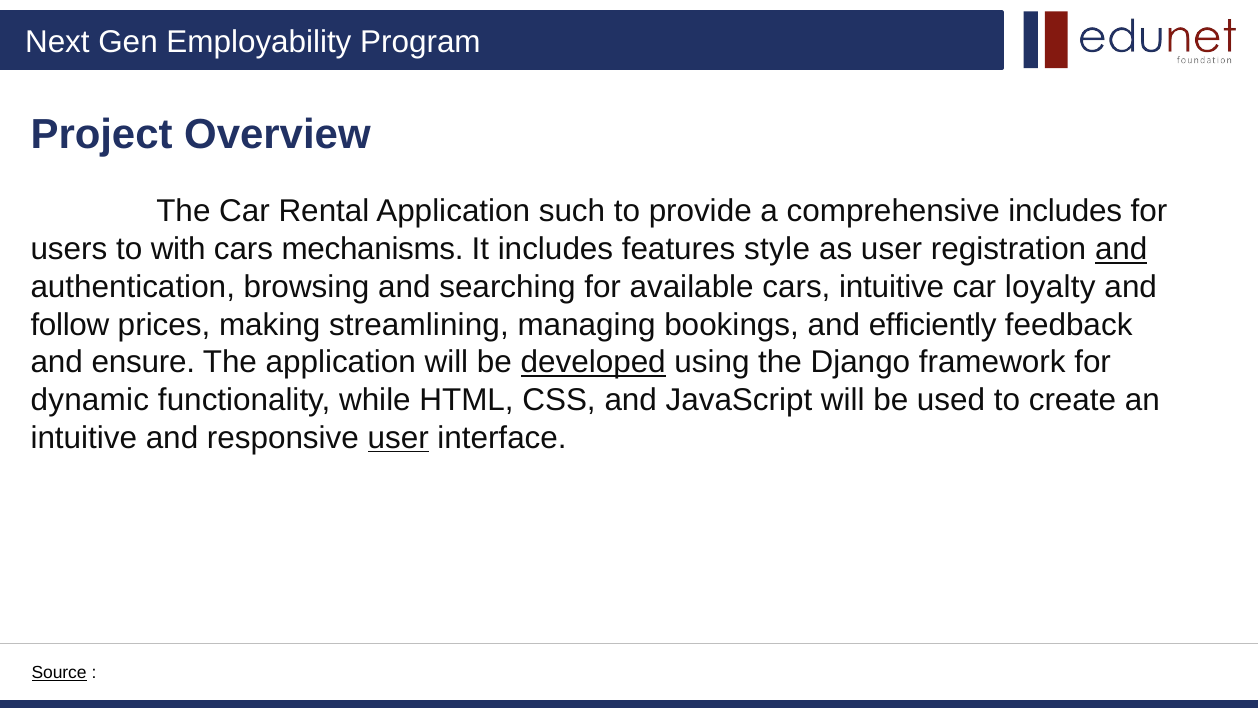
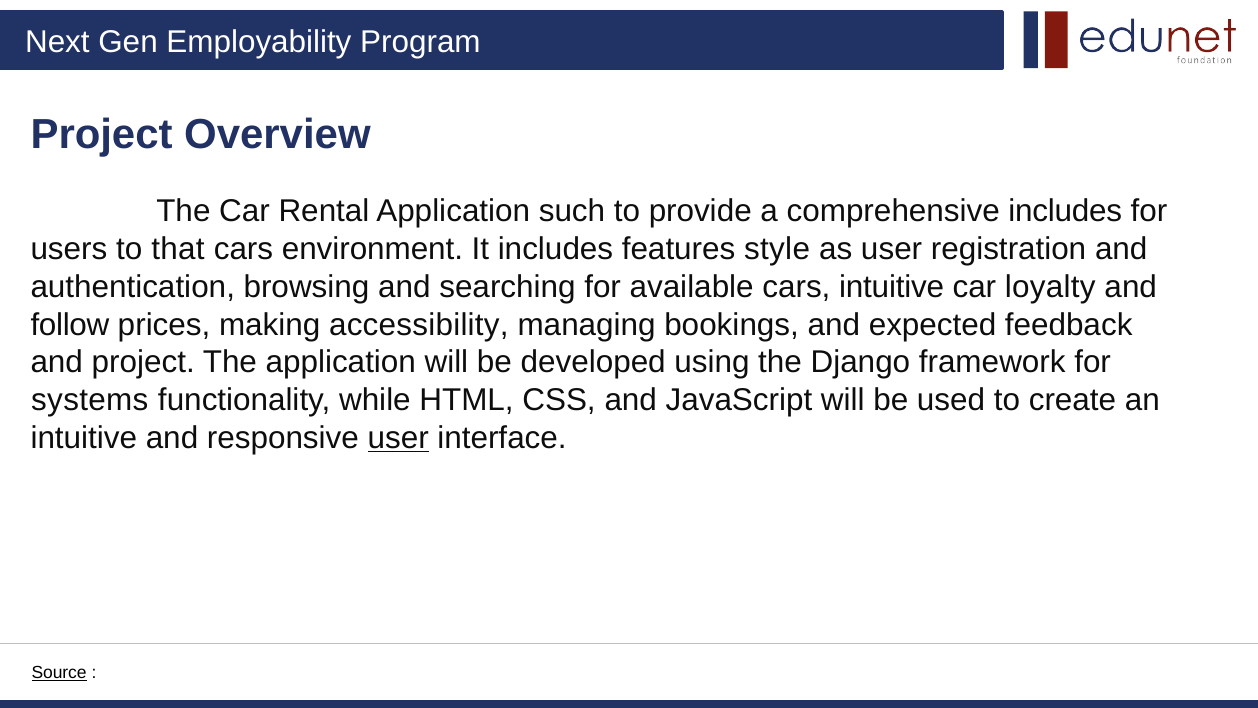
with: with -> that
mechanisms: mechanisms -> environment
and at (1121, 249) underline: present -> none
streamlining: streamlining -> accessibility
efficiently: efficiently -> expected
and ensure: ensure -> project
developed underline: present -> none
dynamic: dynamic -> systems
